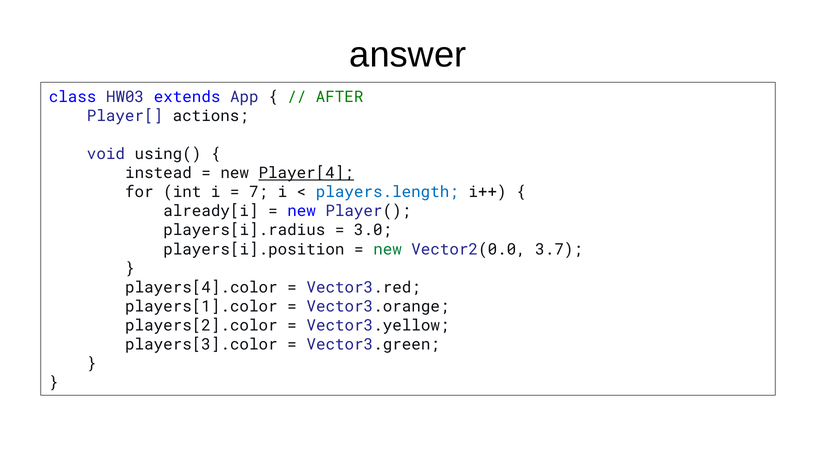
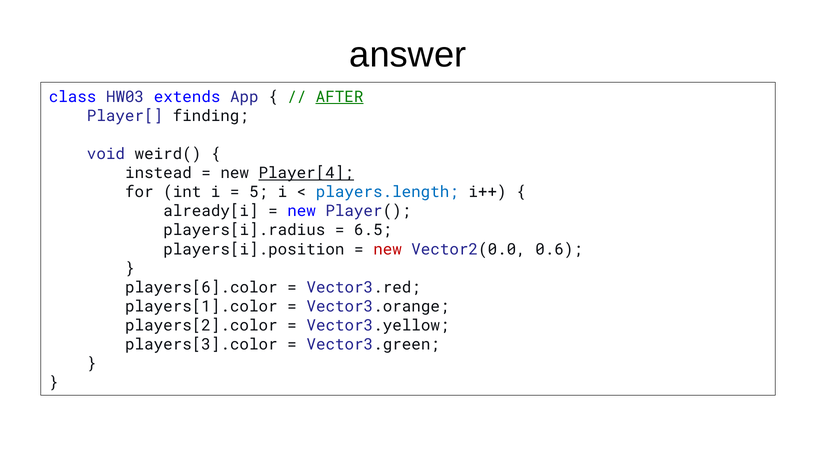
AFTER underline: none -> present
actions: actions -> finding
using(: using( -> weird(
7: 7 -> 5
3.0: 3.0 -> 6.5
new at (388, 249) colour: green -> red
3.7: 3.7 -> 0.6
players[4].color: players[4].color -> players[6].color
